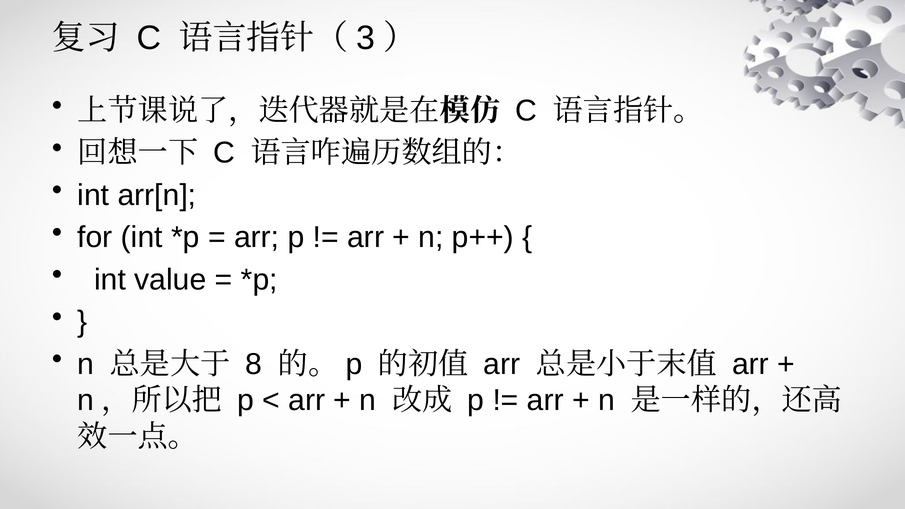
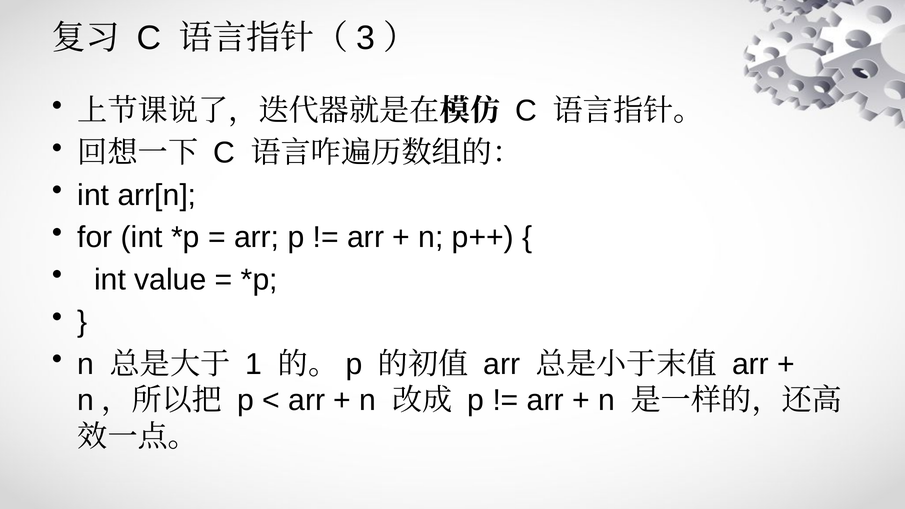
8: 8 -> 1
